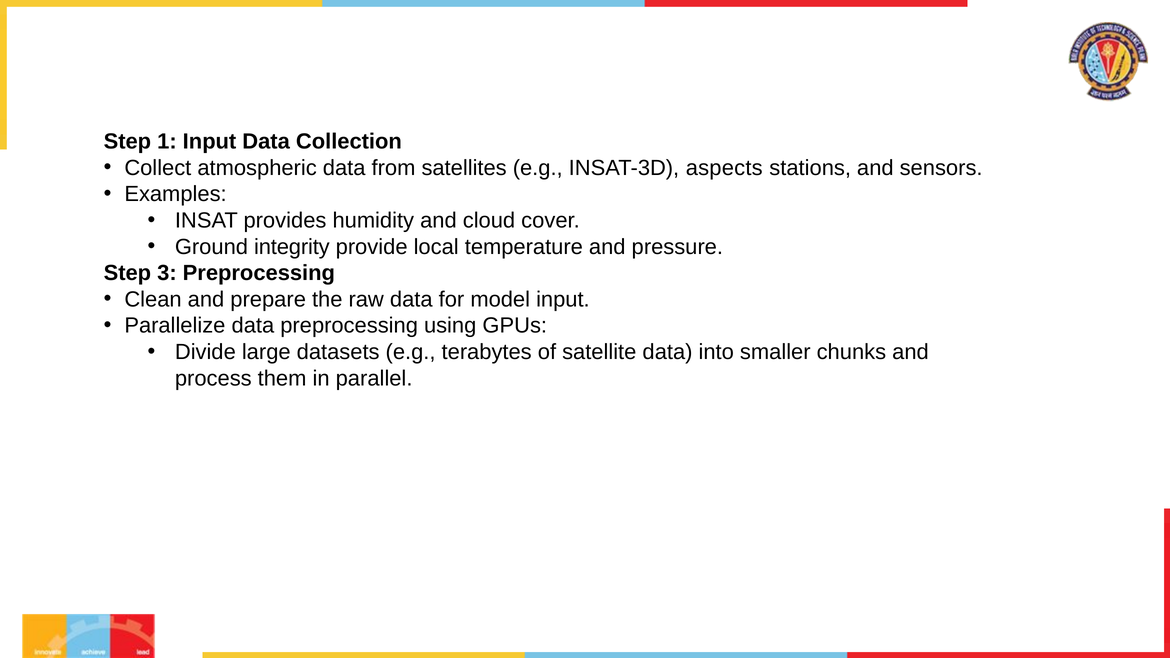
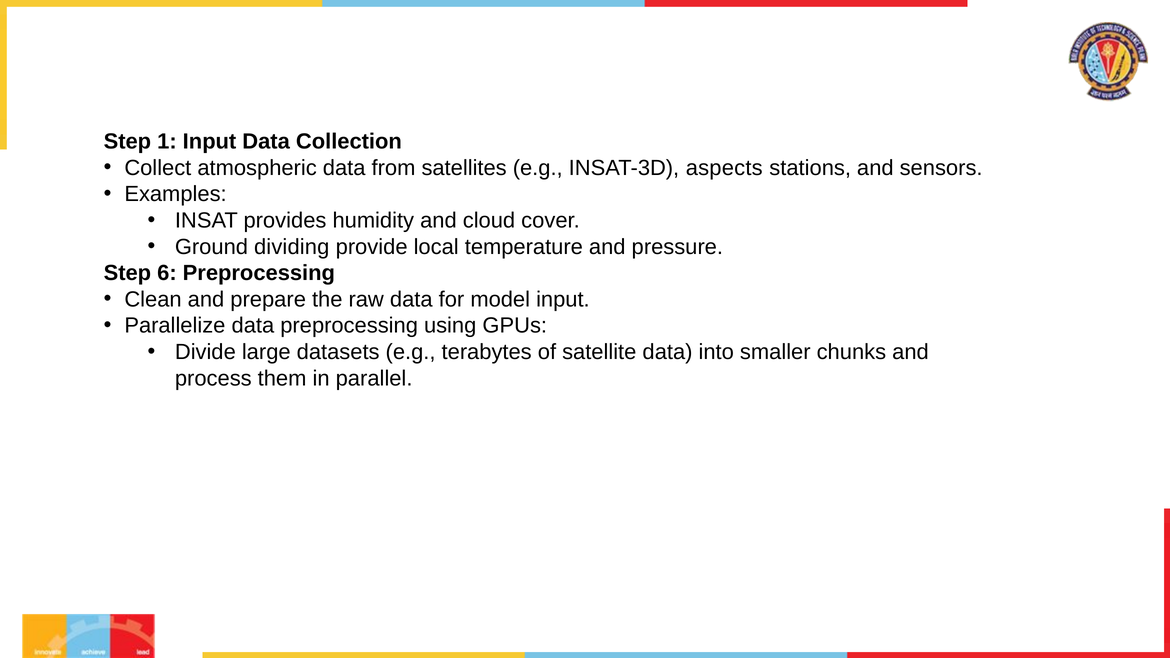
integrity: integrity -> dividing
3: 3 -> 6
